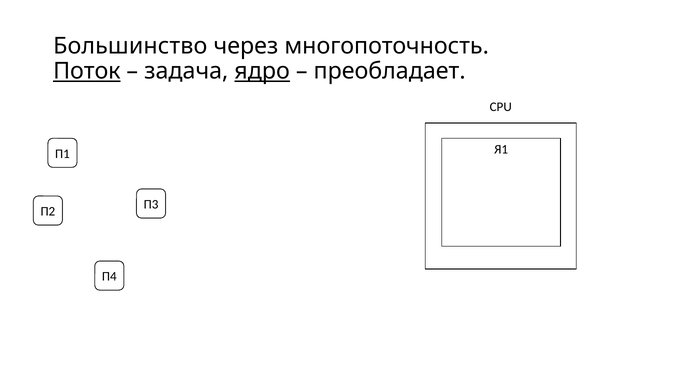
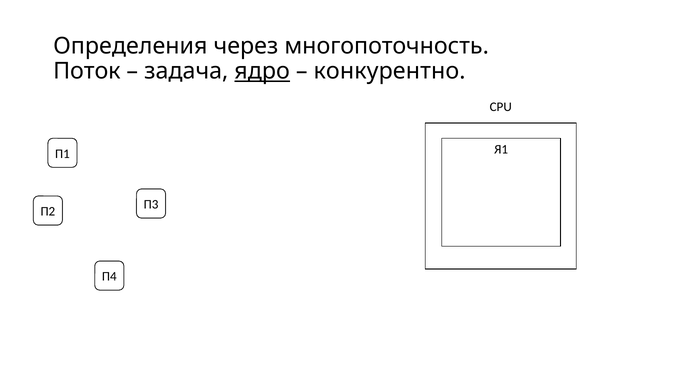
Большинство: Большинство -> Определения
Поток underline: present -> none
преобладает: преобладает -> конкурентно
